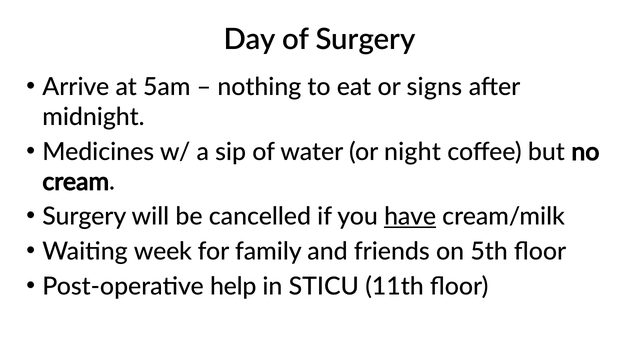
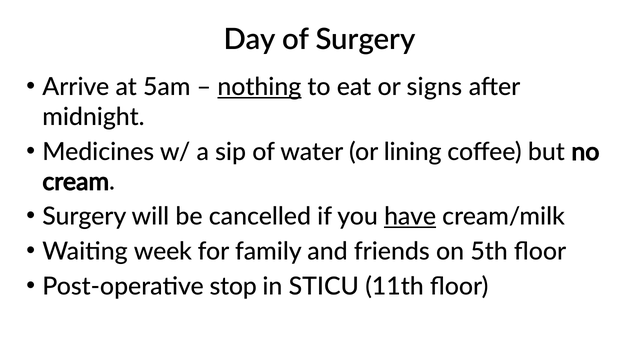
nothing underline: none -> present
night: night -> lining
help: help -> stop
